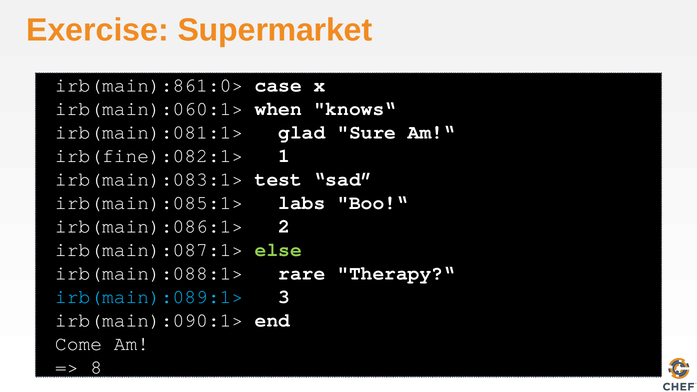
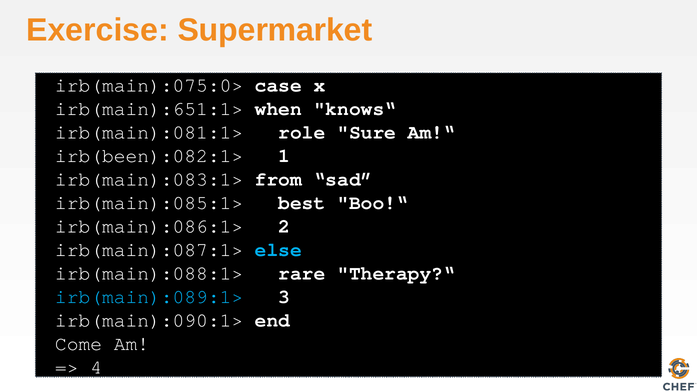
irb(main):861:0>: irb(main):861:0> -> irb(main):075:0>
irb(main):060:1>: irb(main):060:1> -> irb(main):651:1>
glad: glad -> role
irb(fine):082:1>: irb(fine):082:1> -> irb(been):082:1>
test: test -> from
labs: labs -> best
else colour: light green -> light blue
8: 8 -> 4
